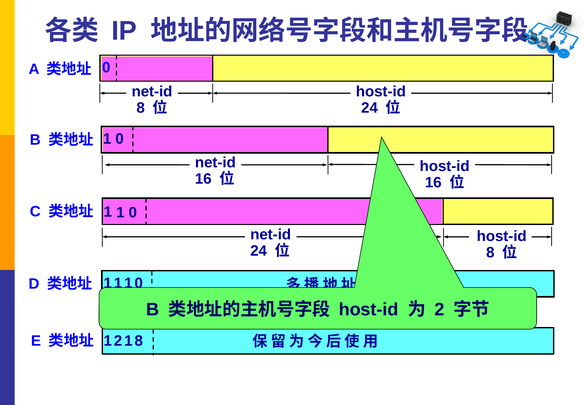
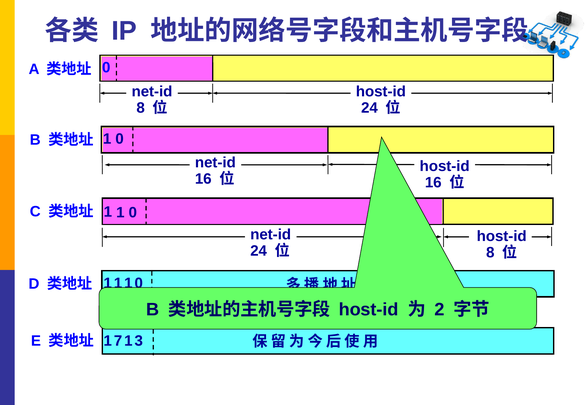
1 2: 2 -> 7
1 8: 8 -> 3
